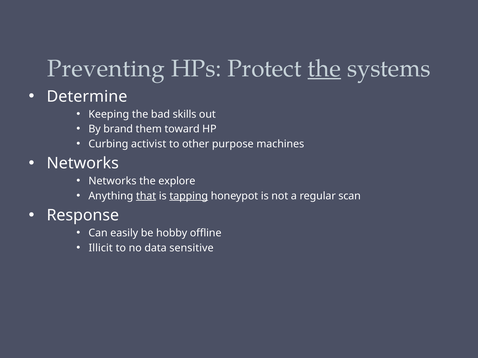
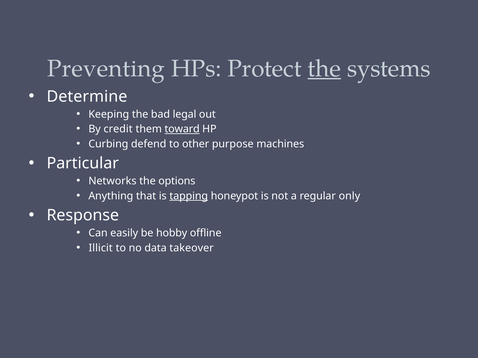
skills: skills -> legal
brand: brand -> credit
toward underline: none -> present
activist: activist -> defend
Networks at (83, 164): Networks -> Particular
explore: explore -> options
that underline: present -> none
scan: scan -> only
sensitive: sensitive -> takeover
